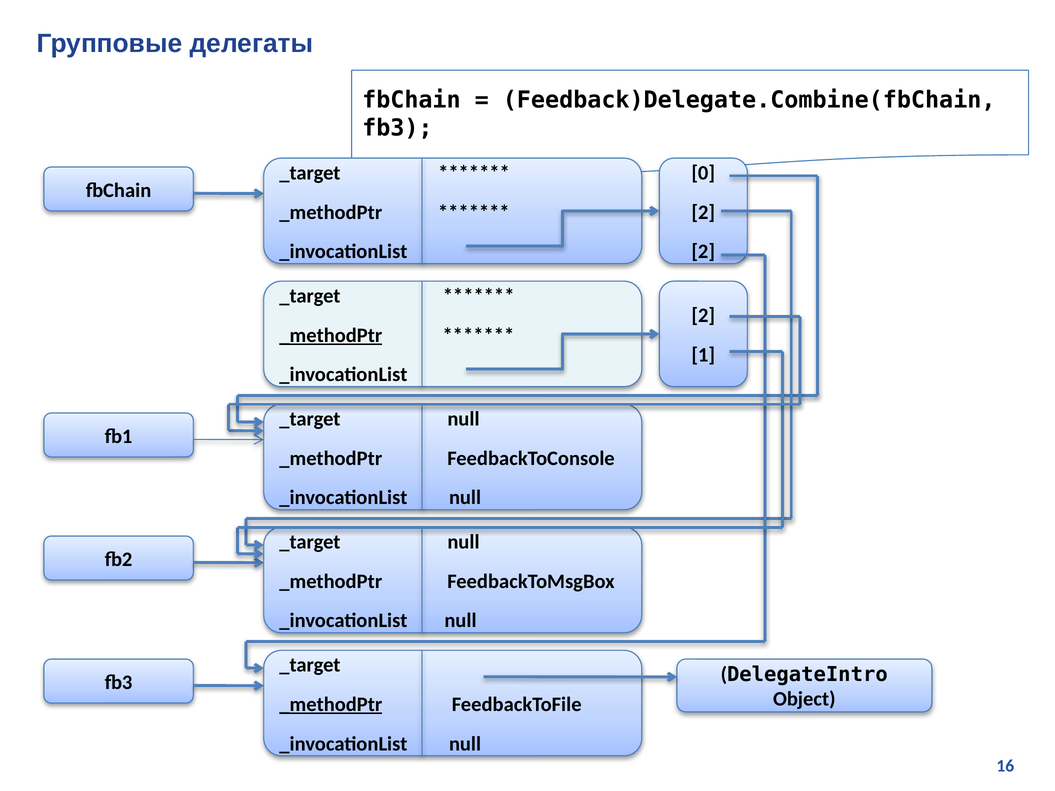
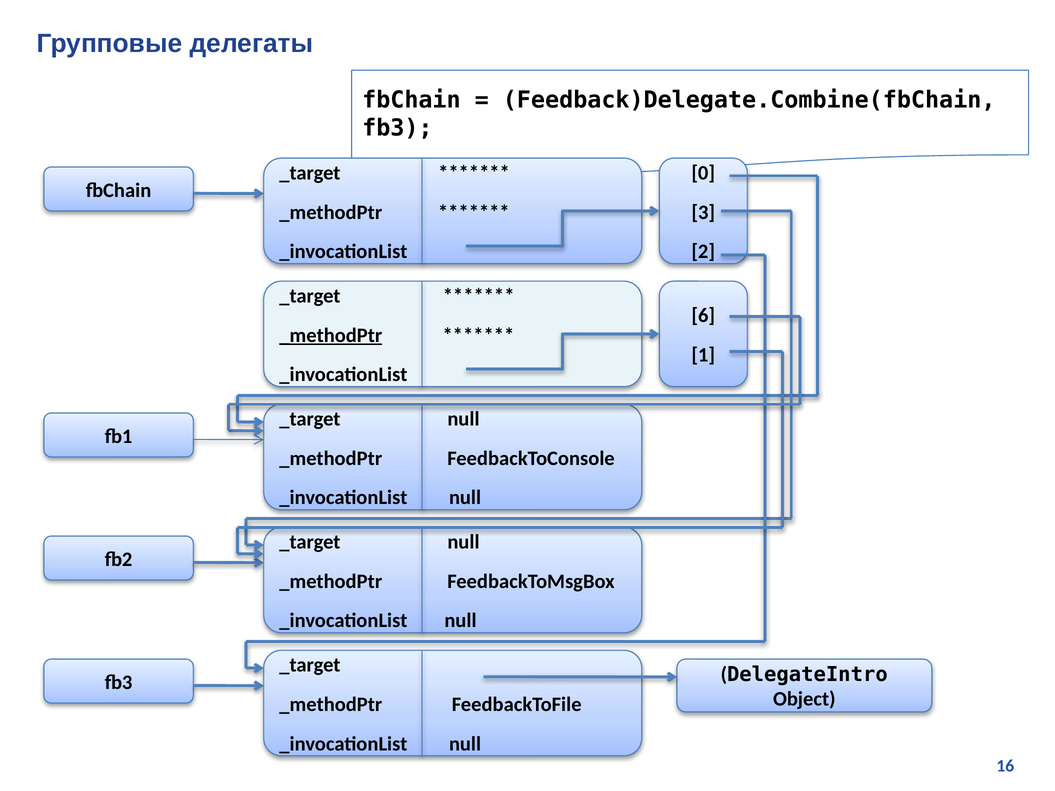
2 at (703, 212): 2 -> 3
2 at (703, 316): 2 -> 6
_methodPtr at (331, 705) underline: present -> none
